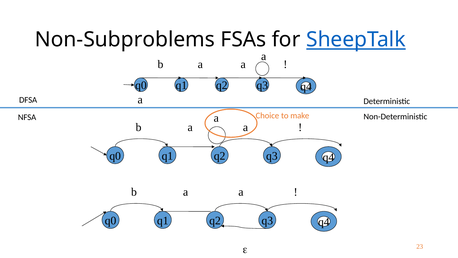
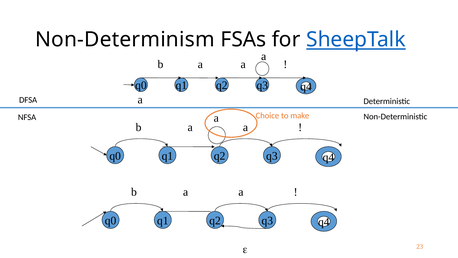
Non-Subproblems: Non-Subproblems -> Non-Determinism
